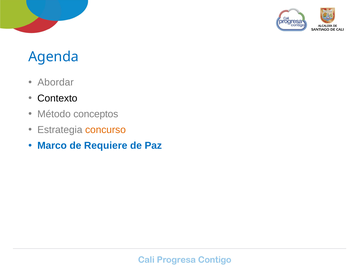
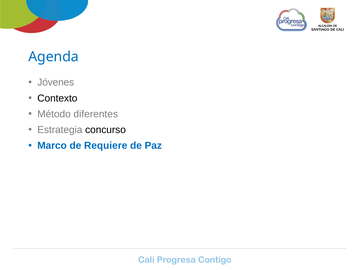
Abordar: Abordar -> Jóvenes
conceptos: conceptos -> diferentes
concurso colour: orange -> black
